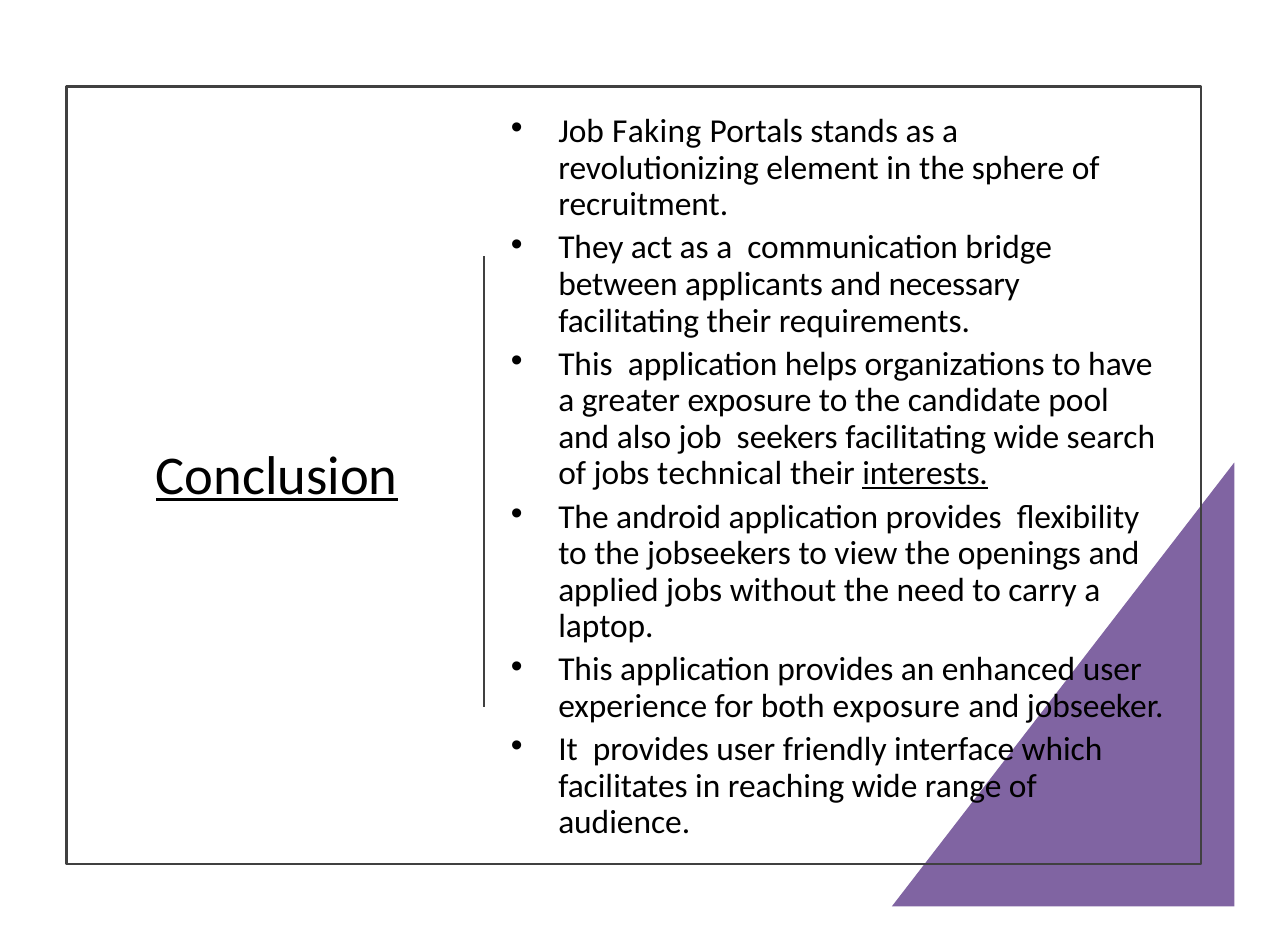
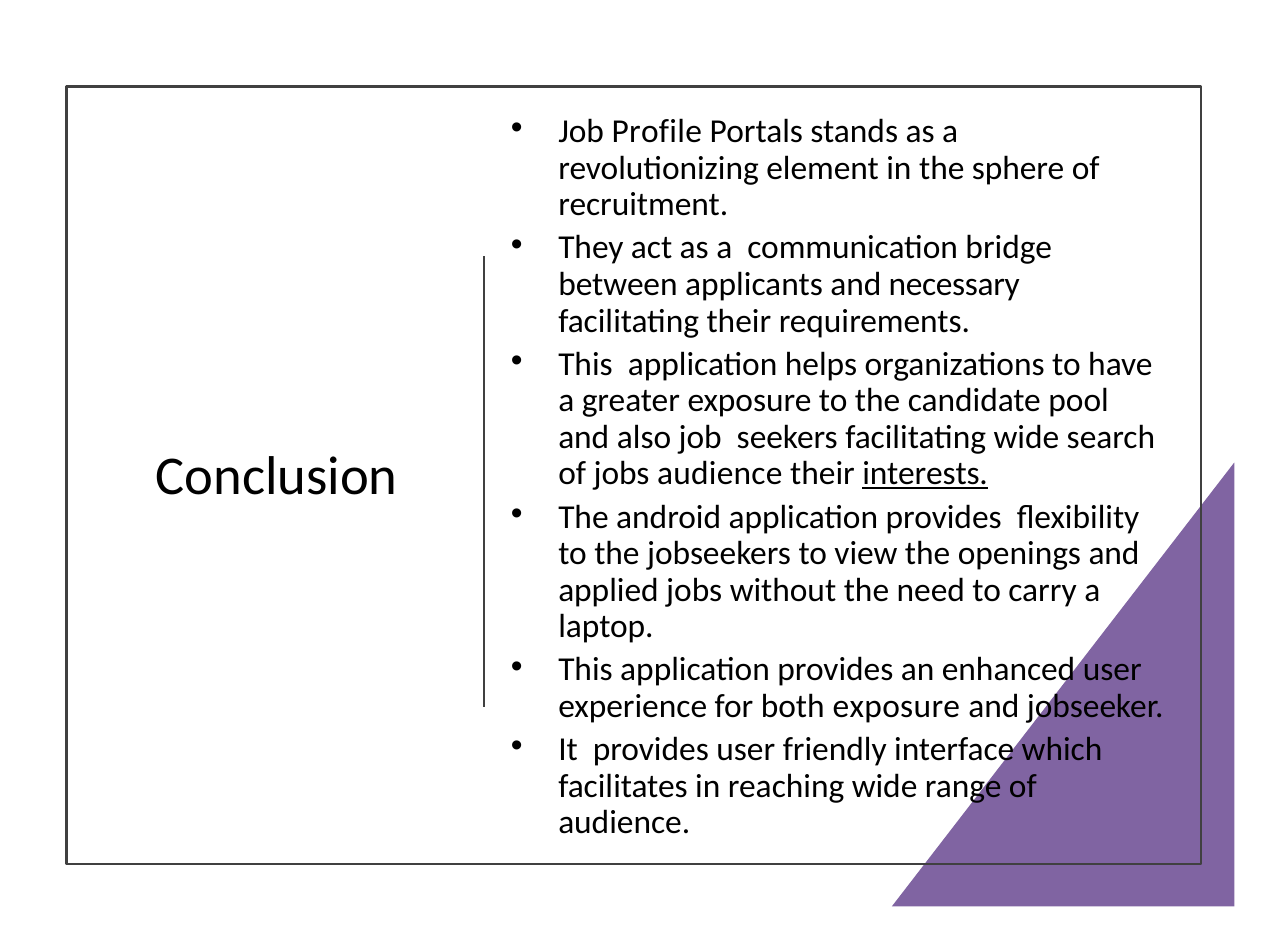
Faking: Faking -> Profile
Conclusion underline: present -> none
jobs technical: technical -> audience
